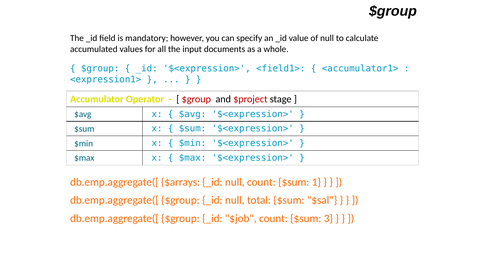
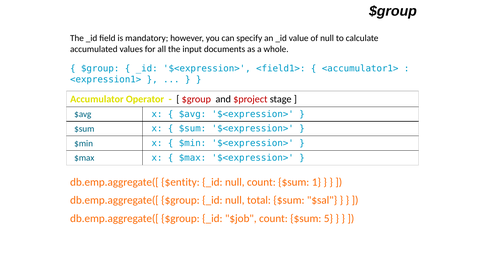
$arrays: $arrays -> $entity
3: 3 -> 5
